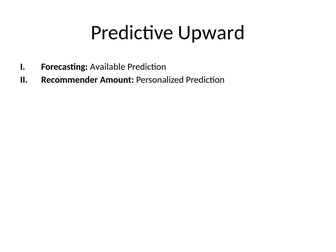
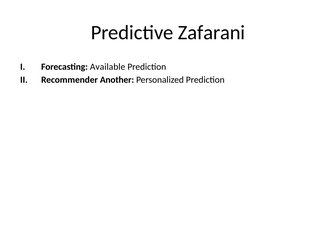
Upward: Upward -> Zafarani
Amount: Amount -> Another
